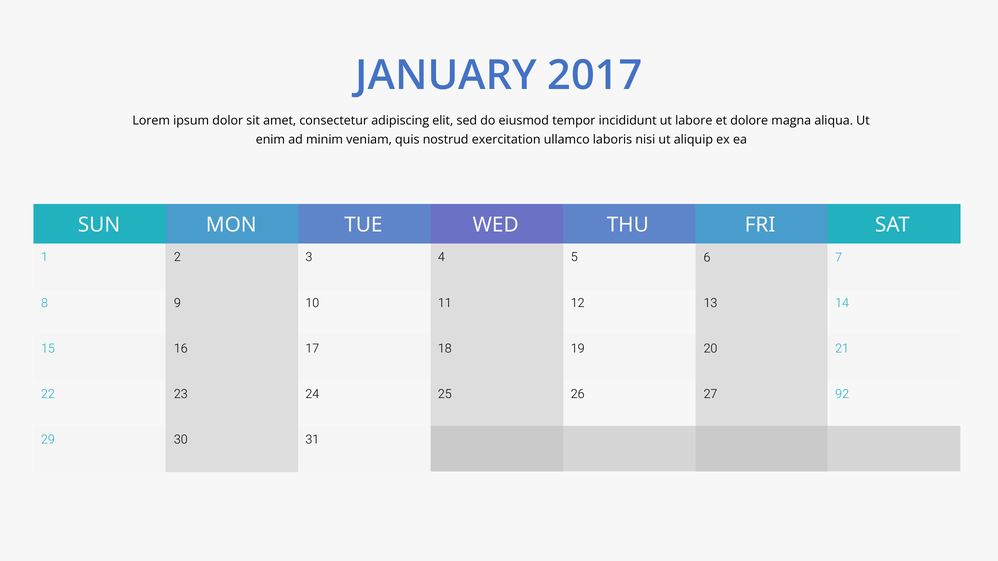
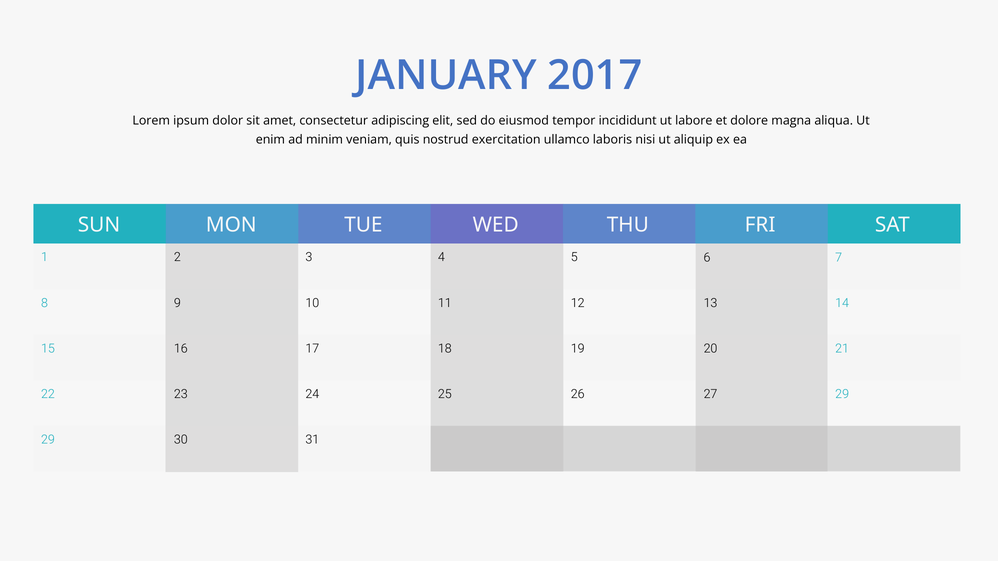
27 92: 92 -> 29
